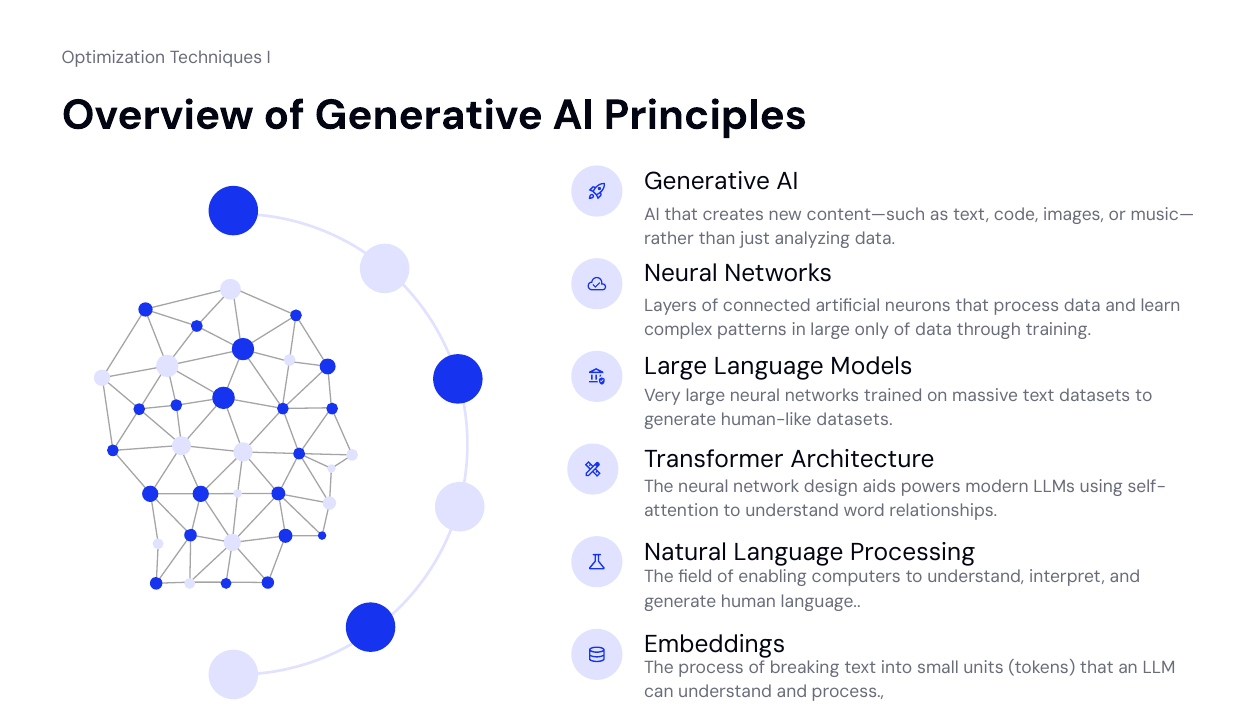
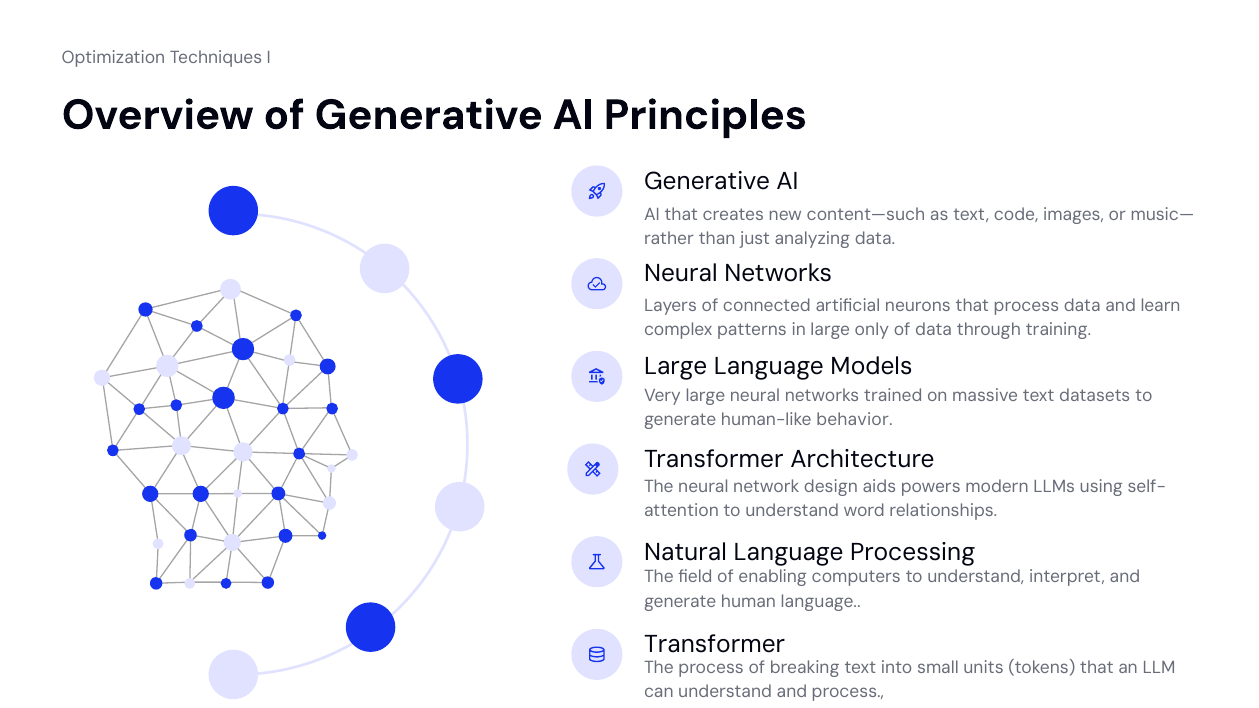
human-like datasets: datasets -> behavior
Embeddings at (715, 645): Embeddings -> Transformer
